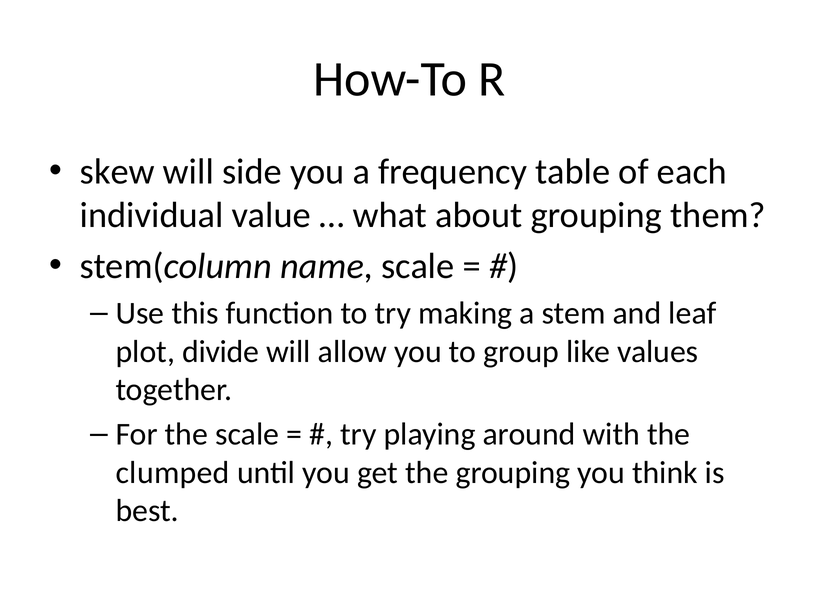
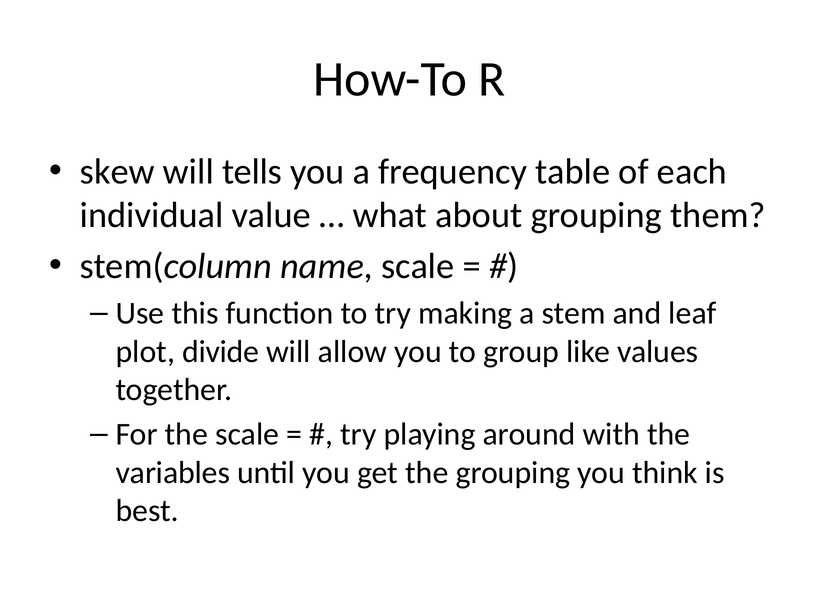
side: side -> tells
clumped: clumped -> variables
